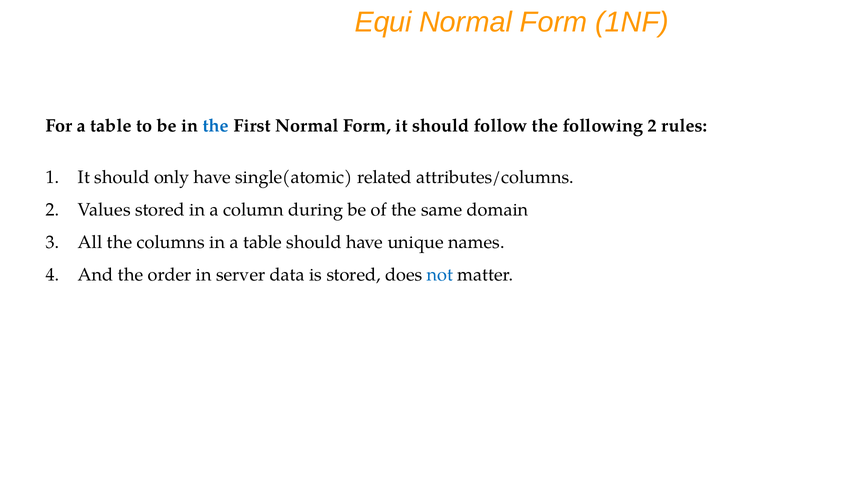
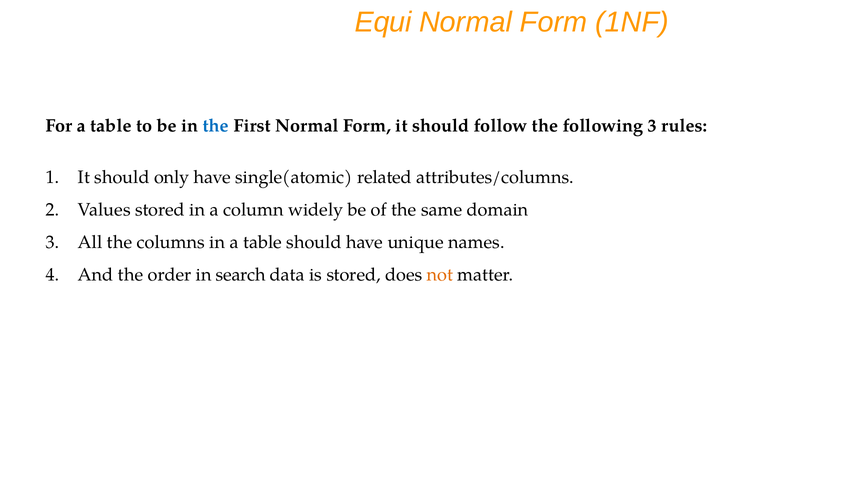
following 2: 2 -> 3
during: during -> widely
server: server -> search
not colour: blue -> orange
